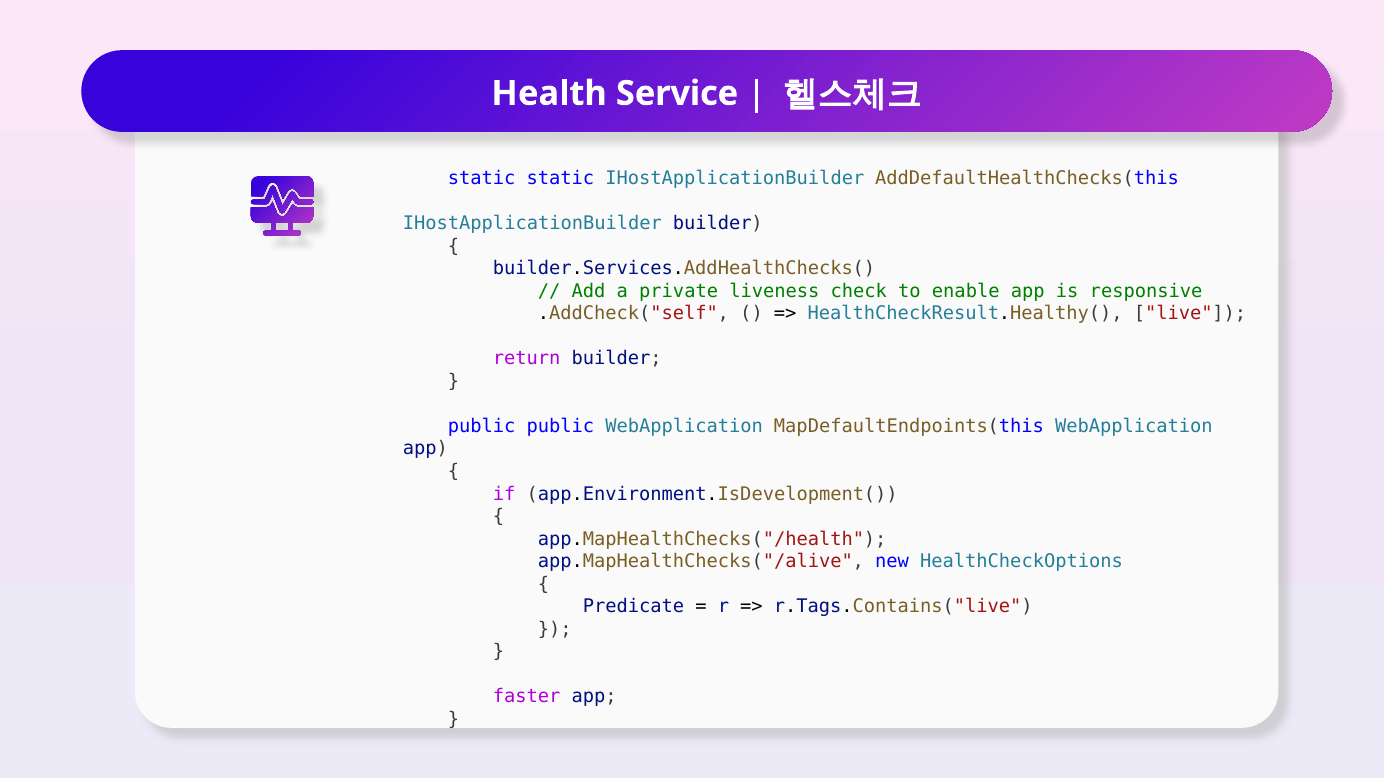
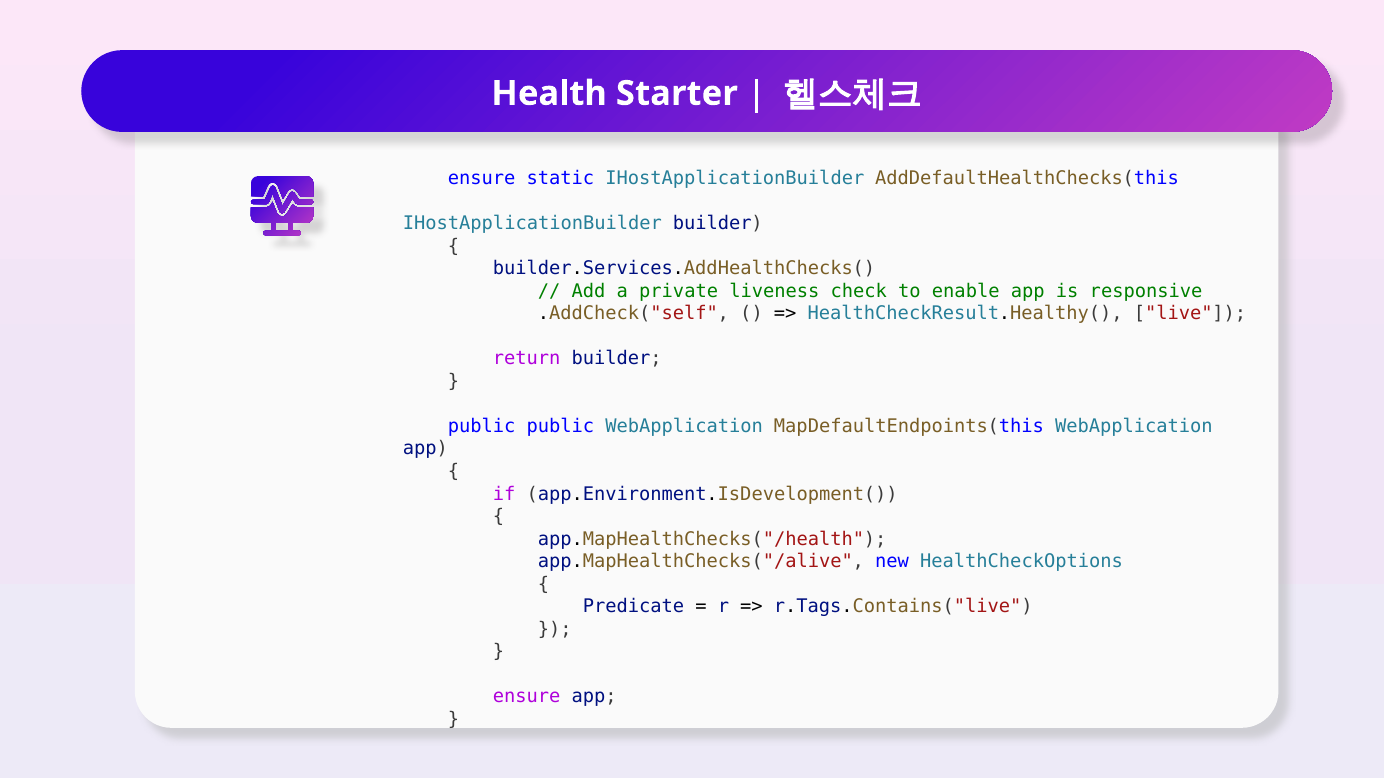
Service: Service -> Starter
static at (482, 179): static -> ensure
faster at (527, 697): faster -> ensure
